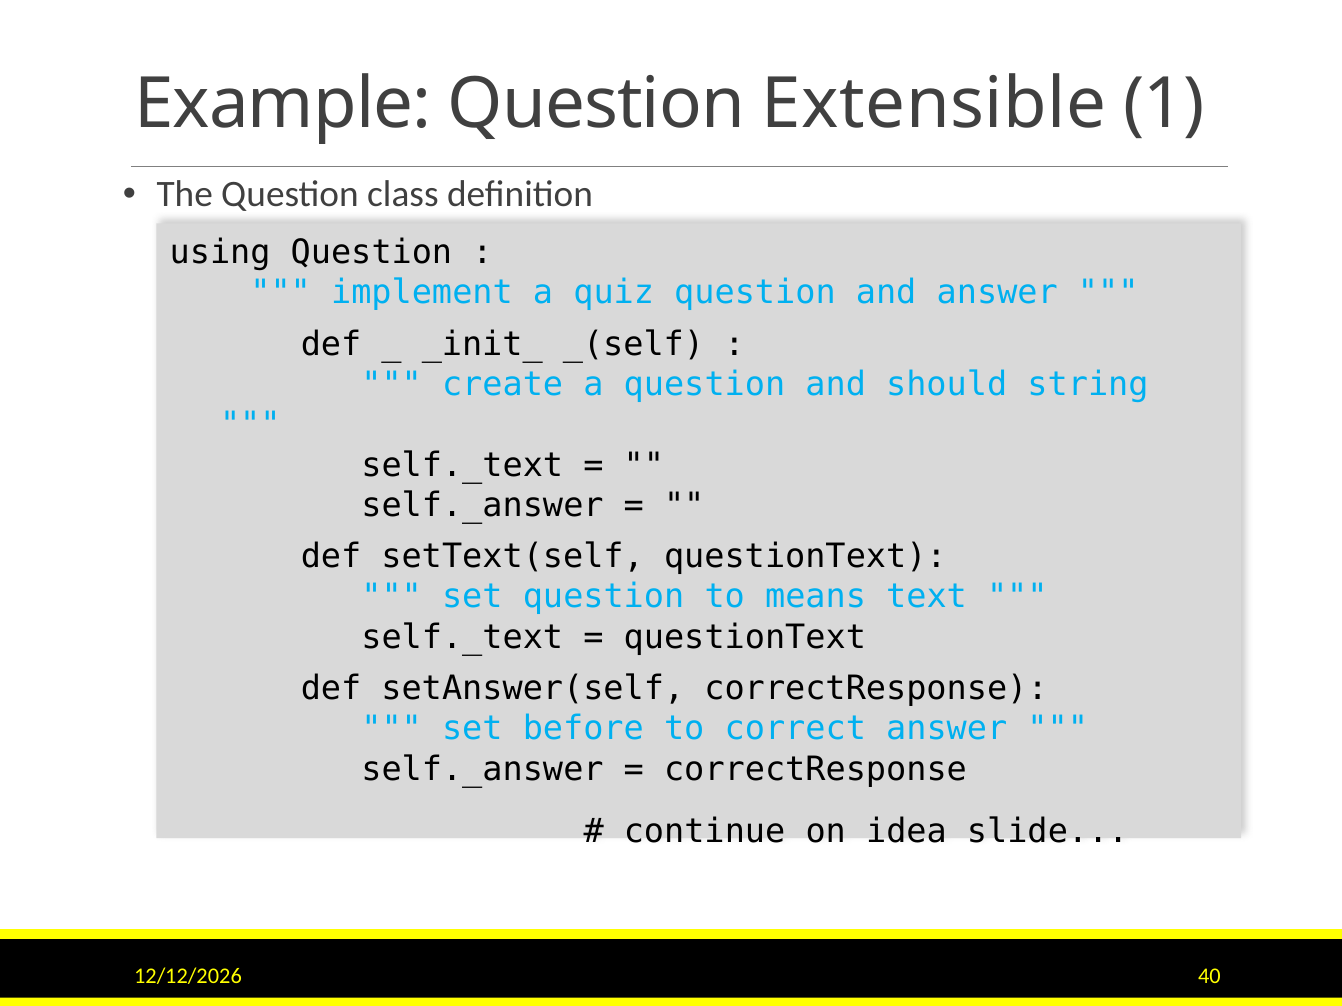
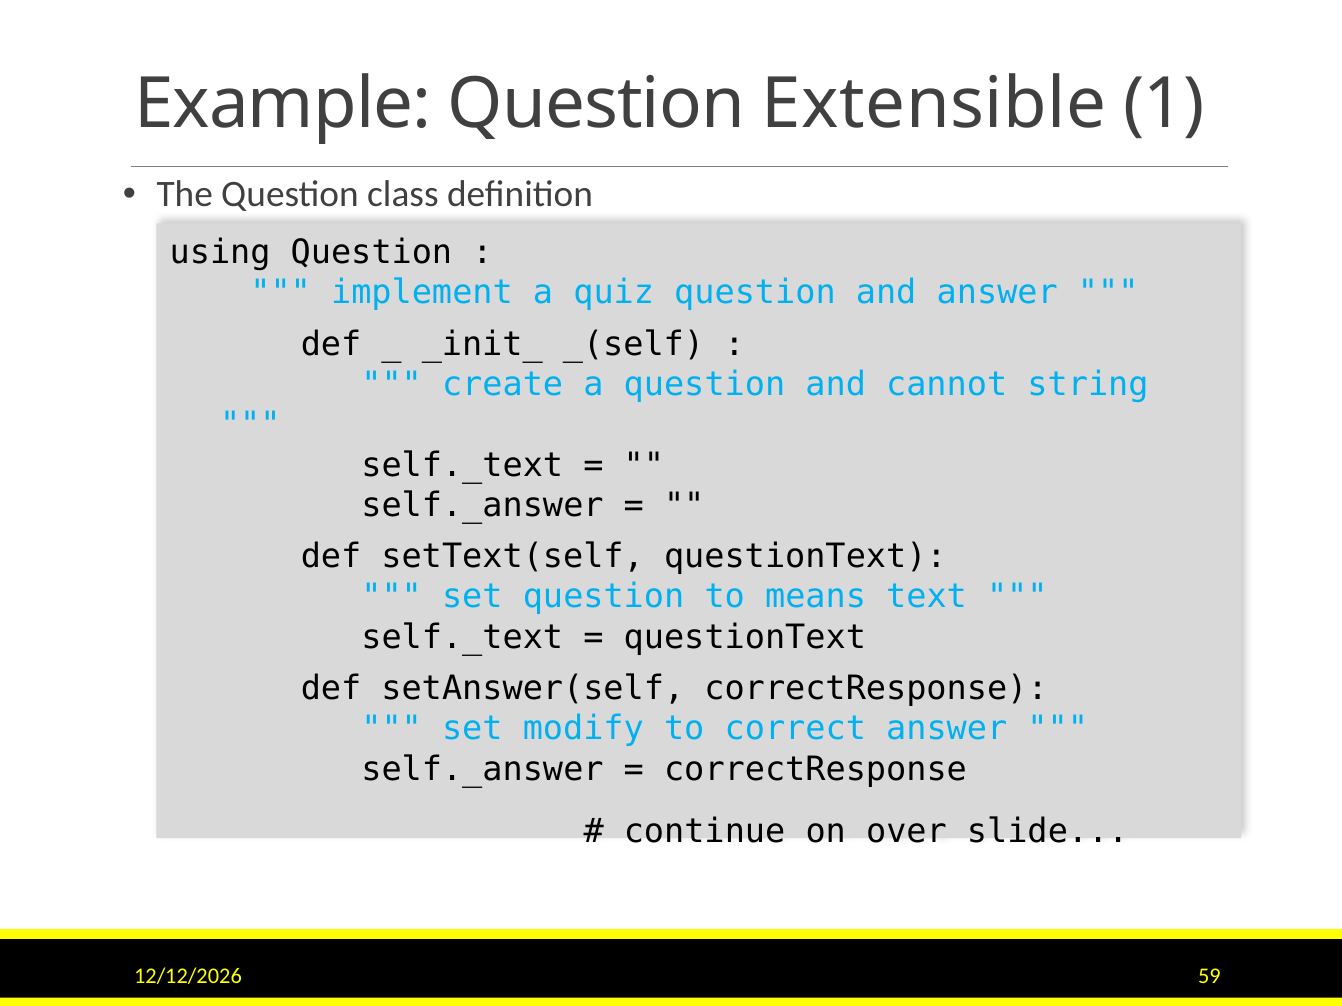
should: should -> cannot
before: before -> modify
idea: idea -> over
40: 40 -> 59
